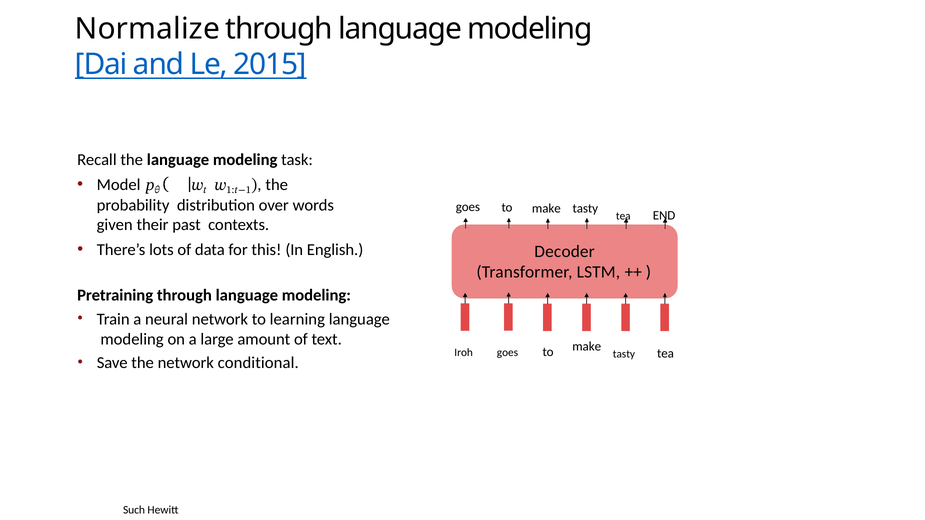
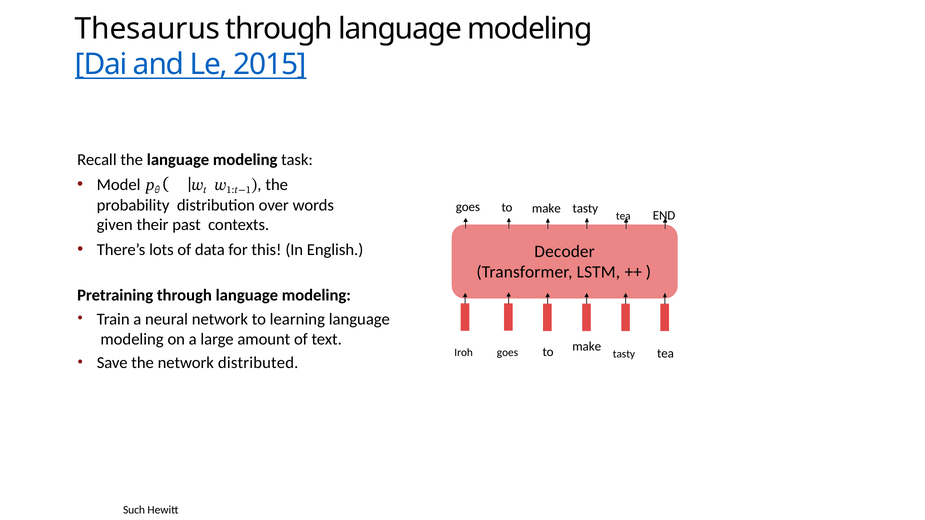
Normalize: Normalize -> Thesaurus
conditional: conditional -> distributed
